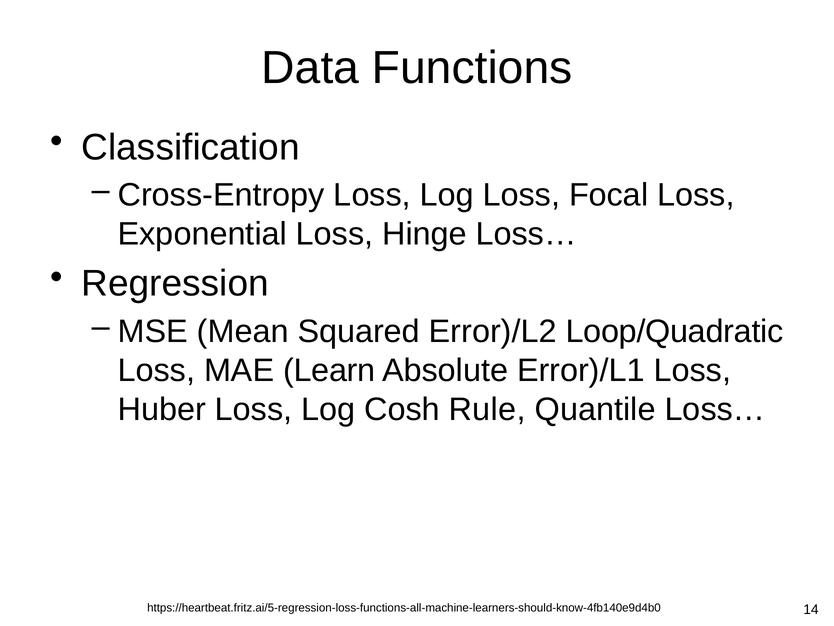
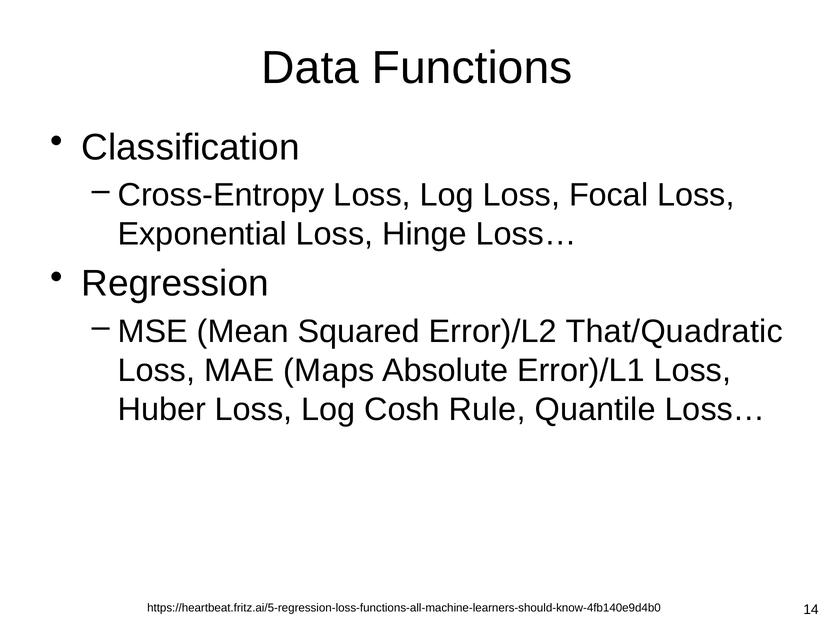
Loop/Quadratic: Loop/Quadratic -> That/Quadratic
Learn: Learn -> Maps
